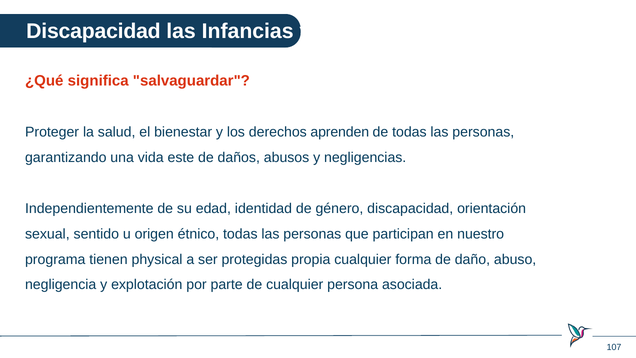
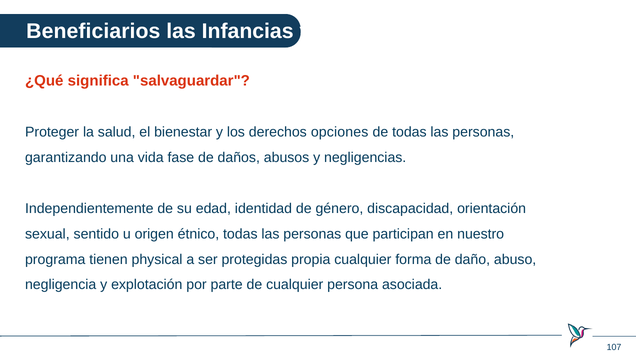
Discapacidad at (93, 31): Discapacidad -> Beneficiarios
aprenden: aprenden -> opciones
este: este -> fase
